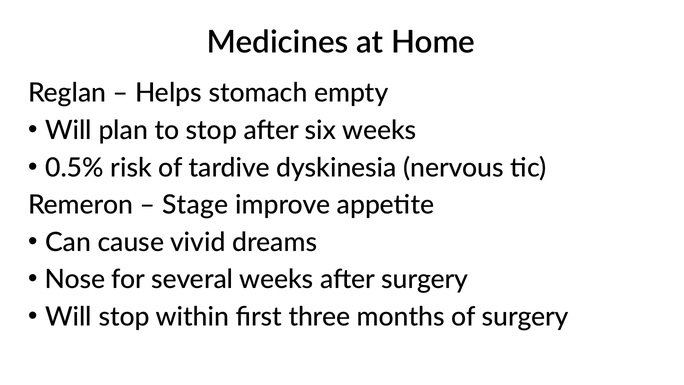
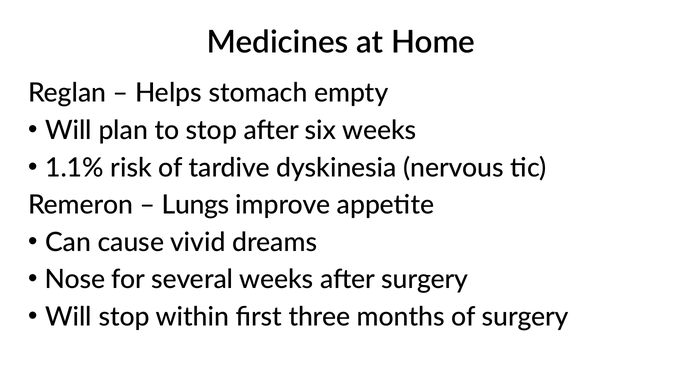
0.5%: 0.5% -> 1.1%
Stage: Stage -> Lungs
